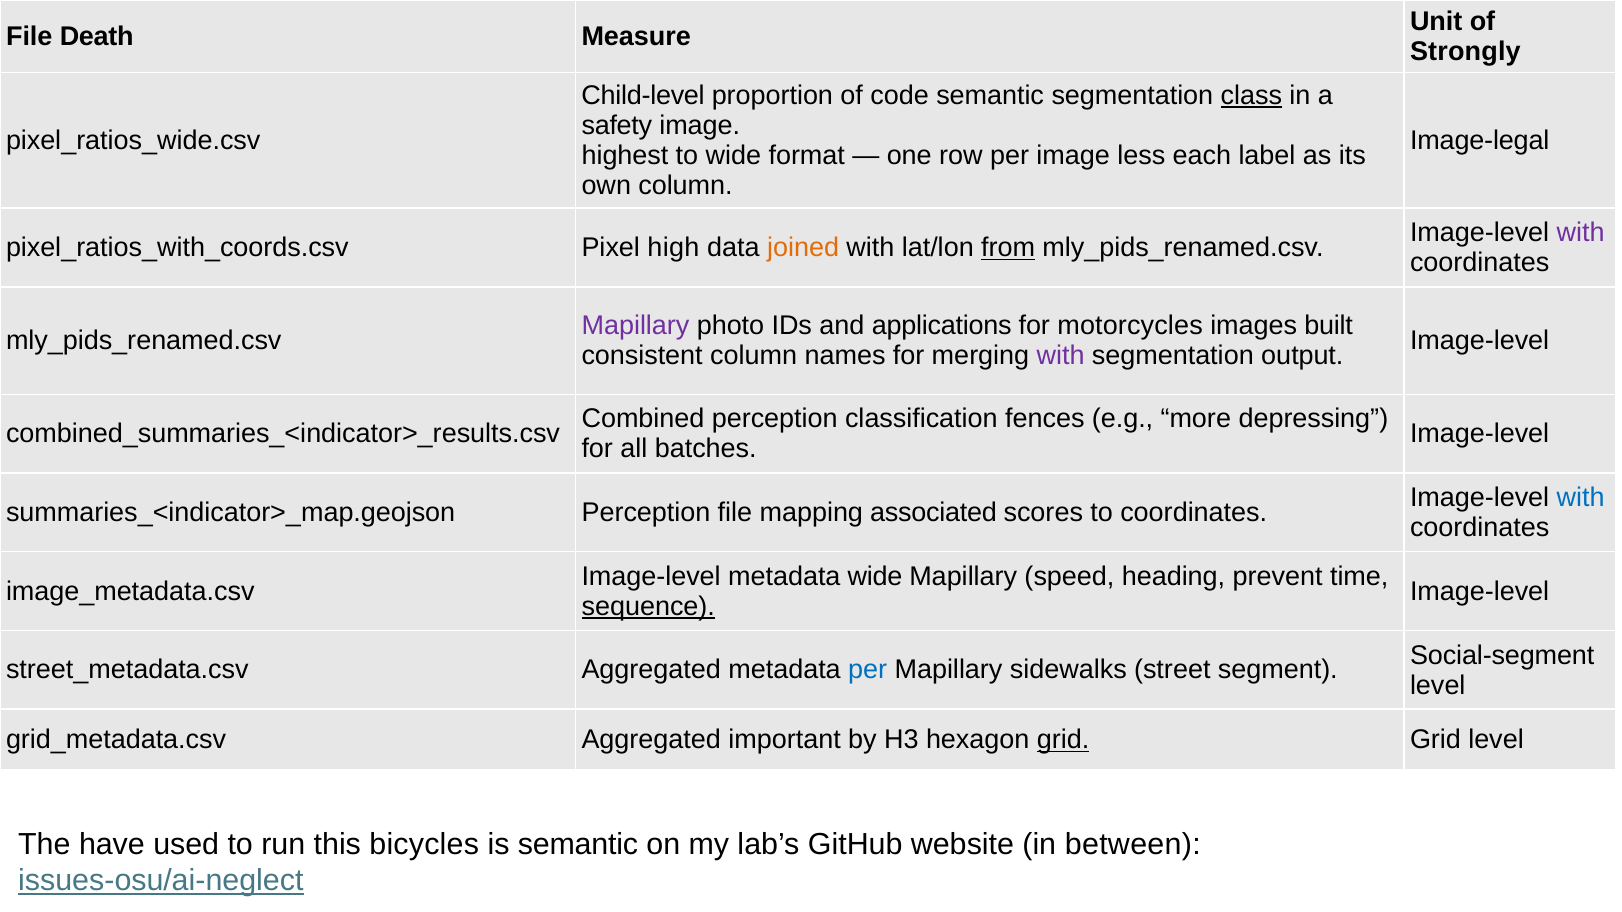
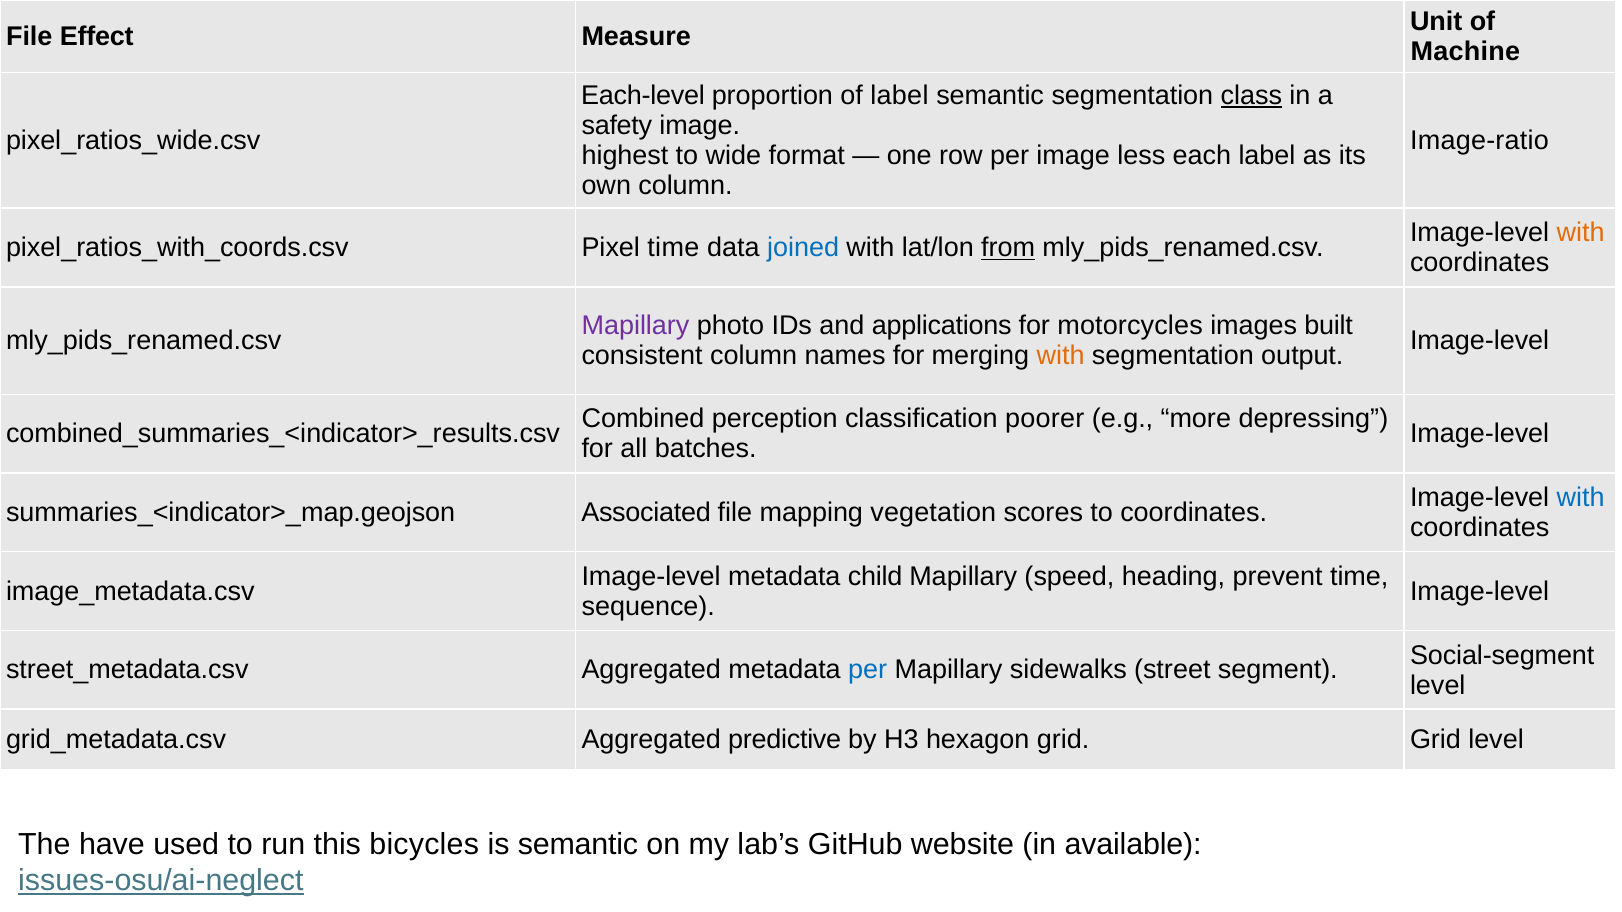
Death: Death -> Effect
Strongly: Strongly -> Machine
Child-level: Child-level -> Each-level
of code: code -> label
Image-legal: Image-legal -> Image-ratio
with at (1581, 233) colour: purple -> orange
Pixel high: high -> time
joined colour: orange -> blue
with at (1061, 356) colour: purple -> orange
fences: fences -> poorer
Perception at (646, 513): Perception -> Associated
associated: associated -> vegetation
metadata wide: wide -> child
sequence underline: present -> none
important: important -> predictive
grid at (1063, 740) underline: present -> none
between: between -> available
